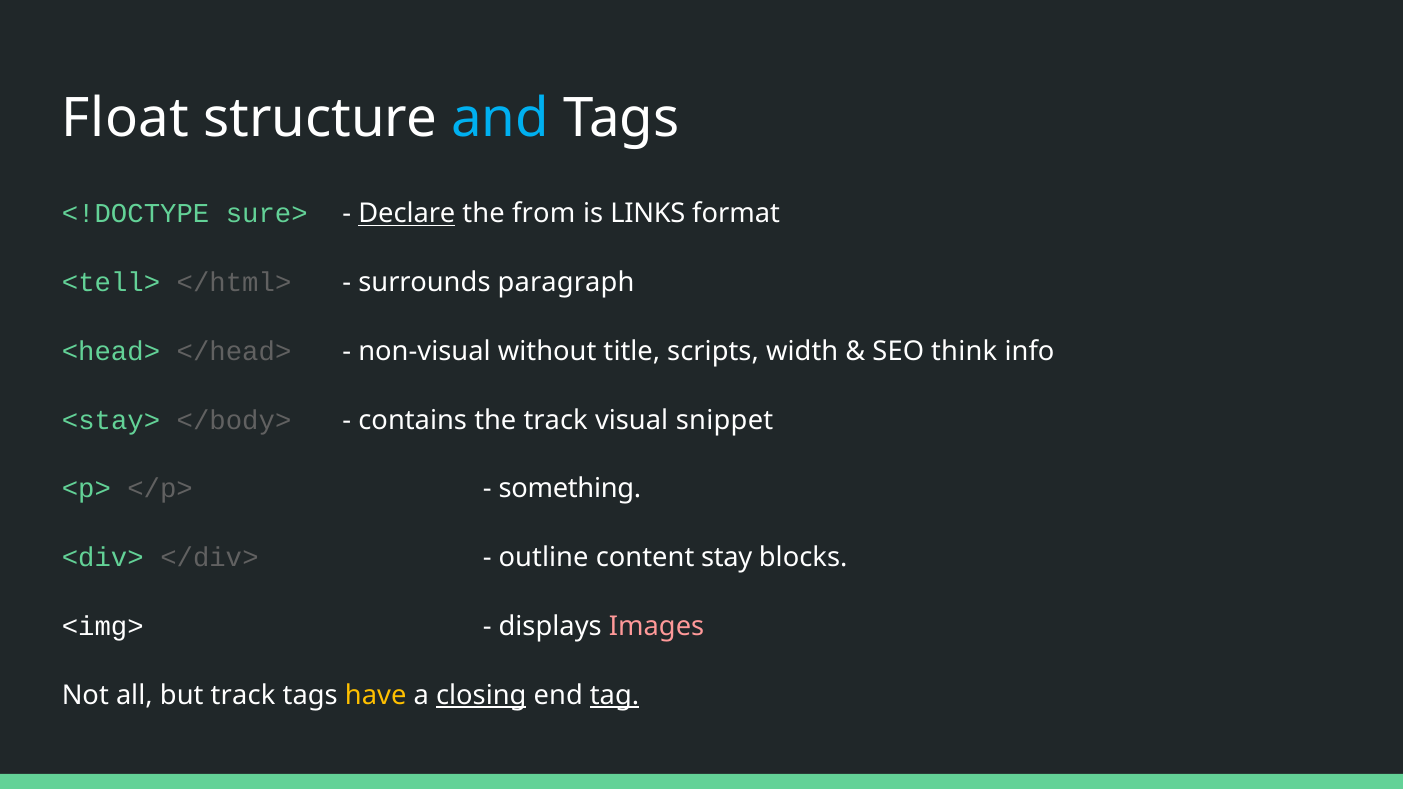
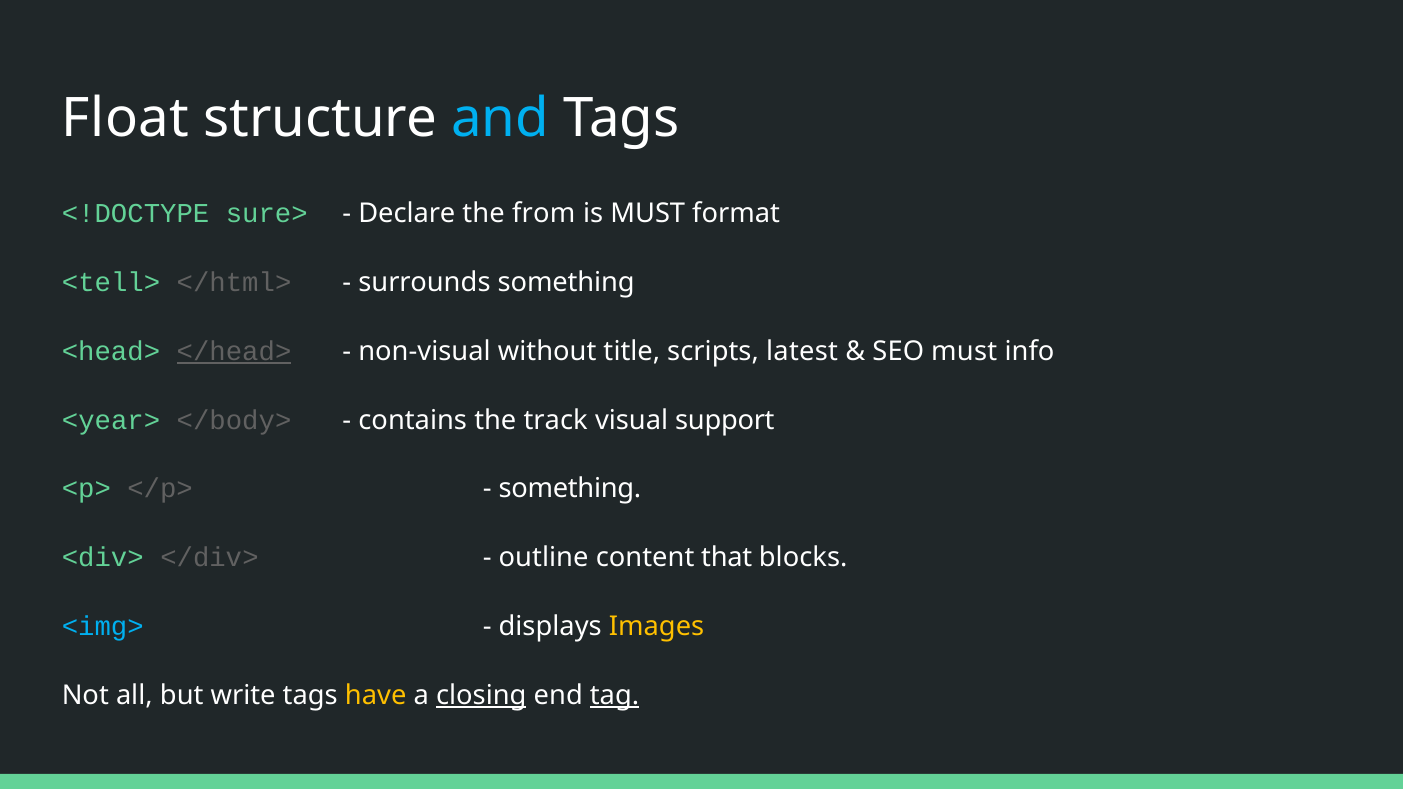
Declare underline: present -> none
is LINKS: LINKS -> MUST
surrounds paragraph: paragraph -> something
</head> underline: none -> present
width: width -> latest
SEO think: think -> must
<stay>: <stay> -> <year>
snippet: snippet -> support
stay: stay -> that
<img> colour: white -> light blue
Images colour: pink -> yellow
but track: track -> write
